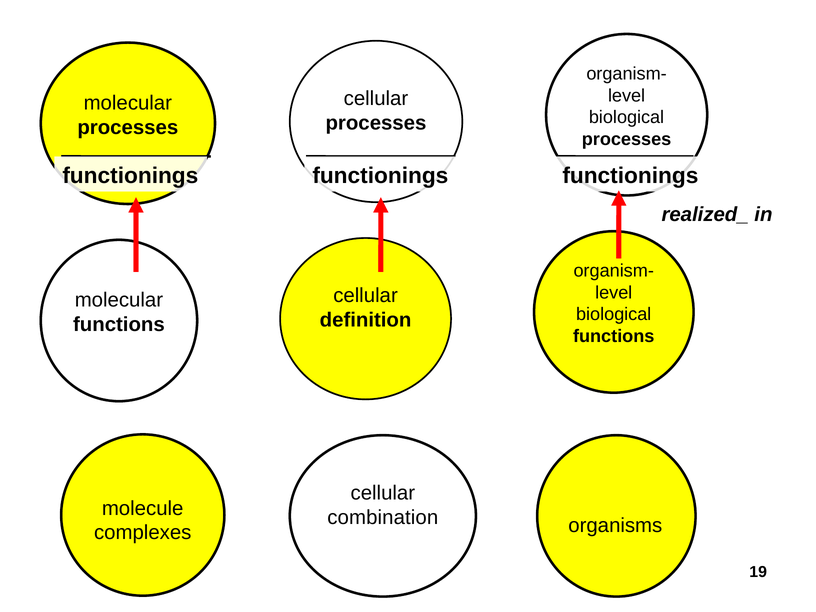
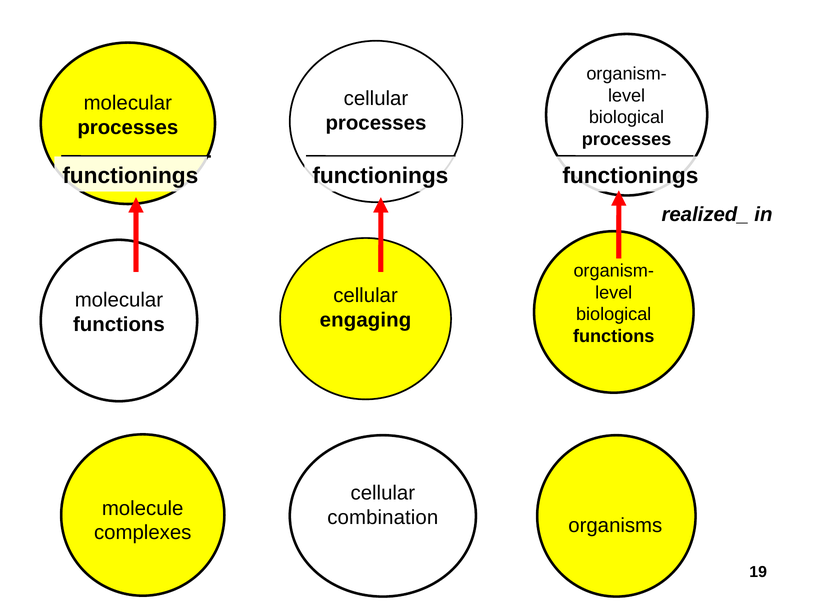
definition: definition -> engaging
